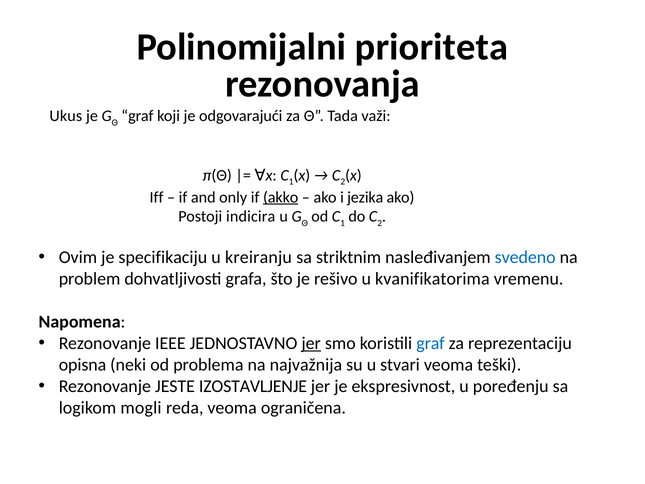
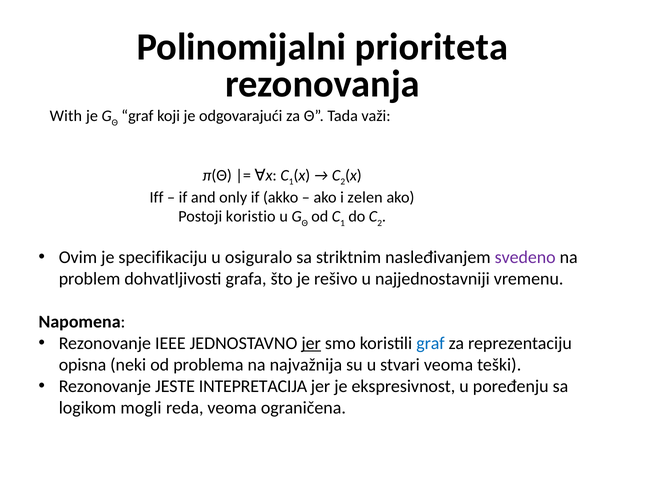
Ukus: Ukus -> With
akko underline: present -> none
jezika: jezika -> zelen
indicira: indicira -> koristio
kreiranju: kreiranju -> osiguralo
svedeno colour: blue -> purple
kvanifikatorima: kvanifikatorima -> najjednostavniji
IZOSTAVLJENJE: IZOSTAVLJENJE -> INTEPRETACIJA
